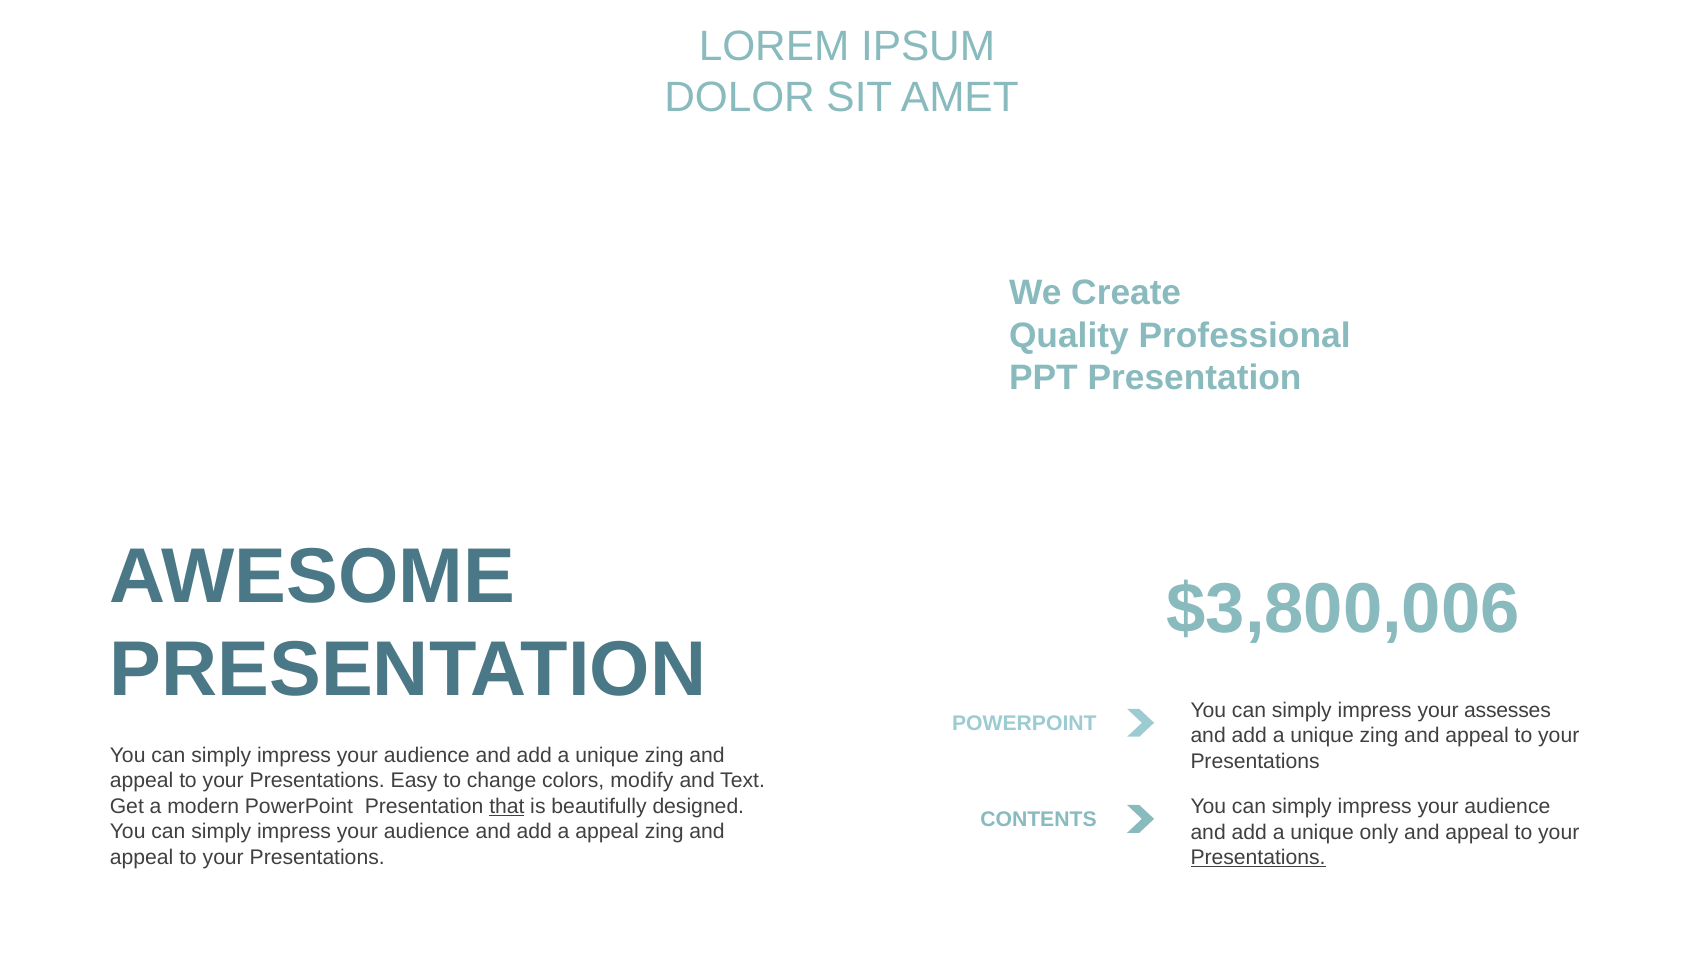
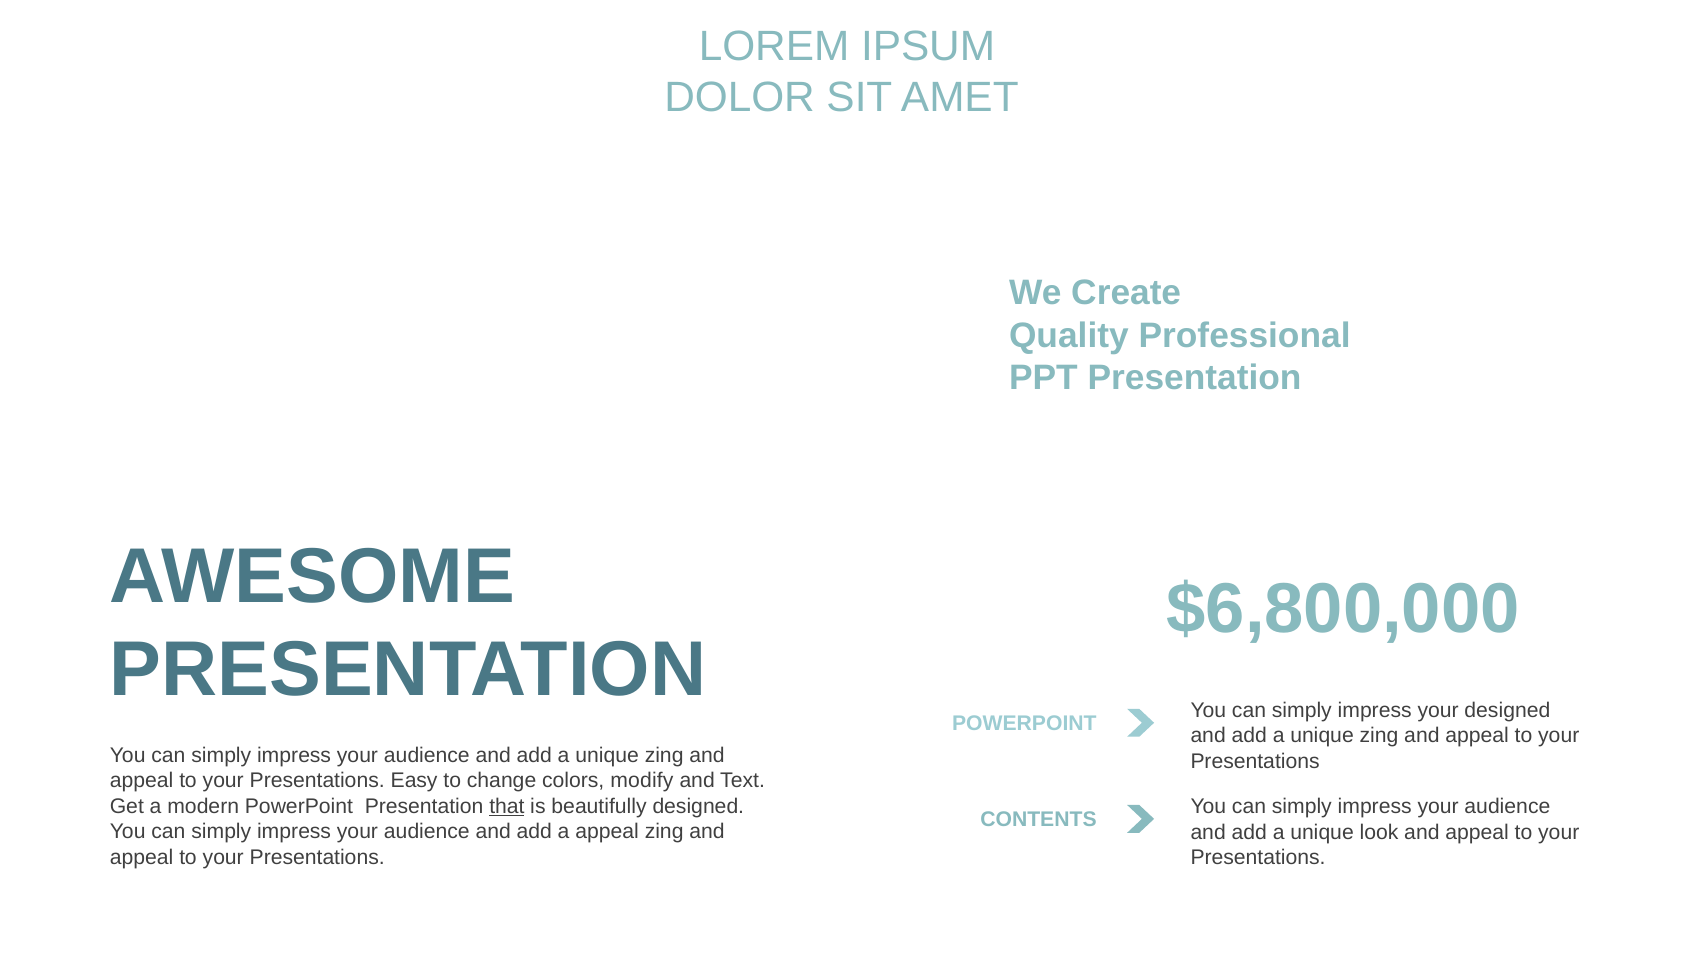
$3,800,006: $3,800,006 -> $6,800,000
your assesses: assesses -> designed
only: only -> look
Presentations at (1258, 857) underline: present -> none
